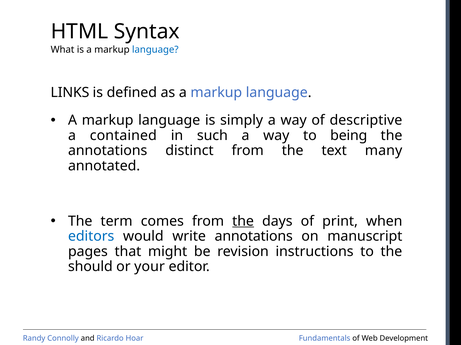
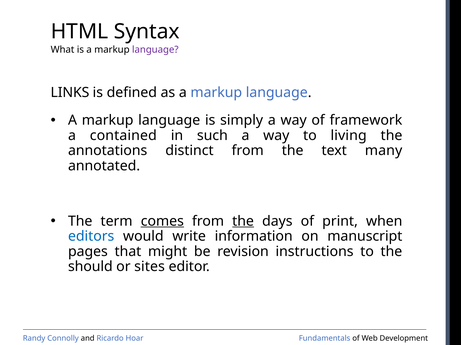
language at (155, 50) colour: blue -> purple
descriptive: descriptive -> framework
being: being -> living
comes underline: none -> present
write annotations: annotations -> information
your: your -> sites
